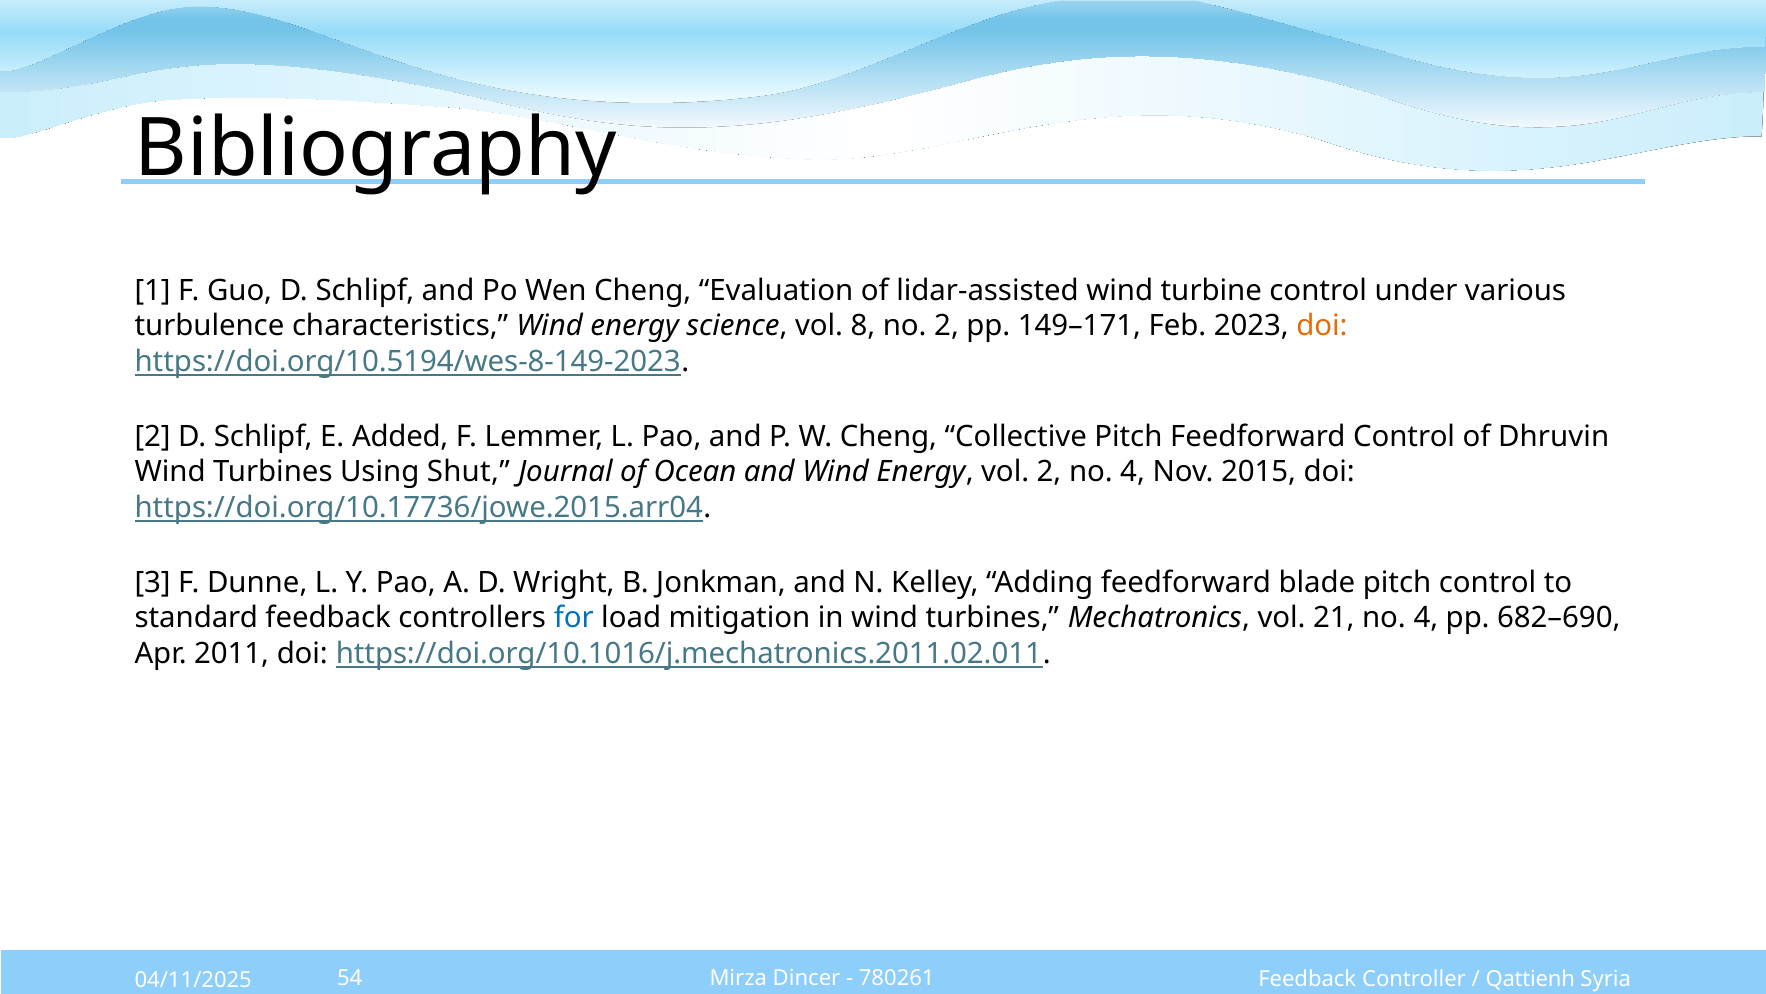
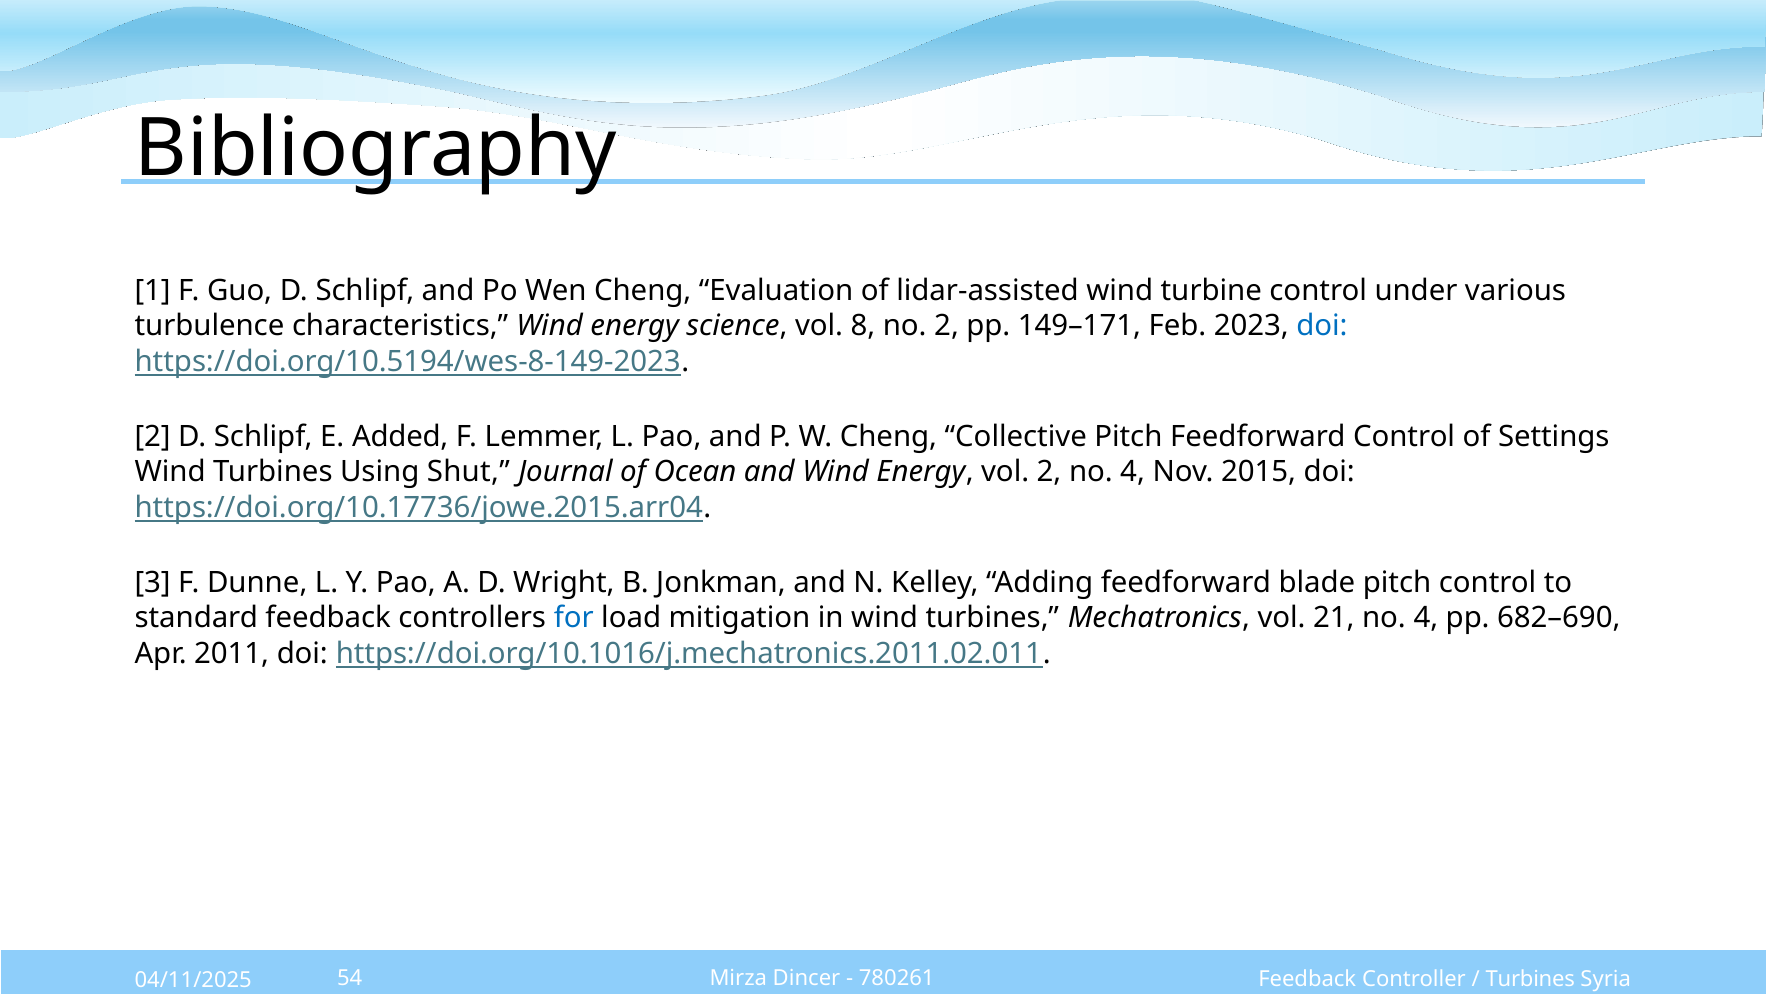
doi at (1322, 326) colour: orange -> blue
Dhruvin: Dhruvin -> Settings
Qattienh at (1530, 979): Qattienh -> Turbines
